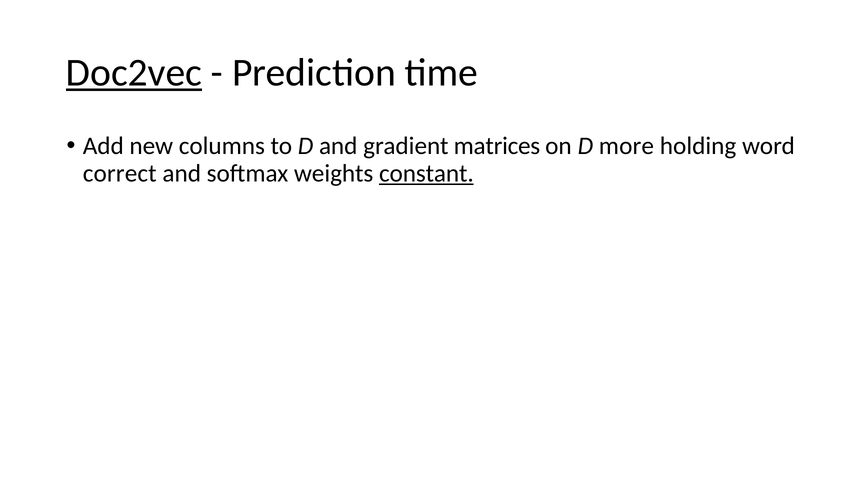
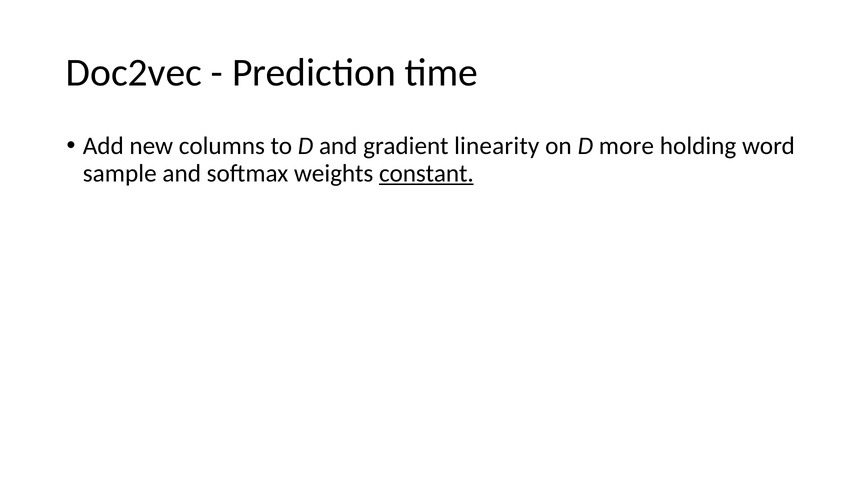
Doc2vec underline: present -> none
matrices: matrices -> linearity
correct: correct -> sample
